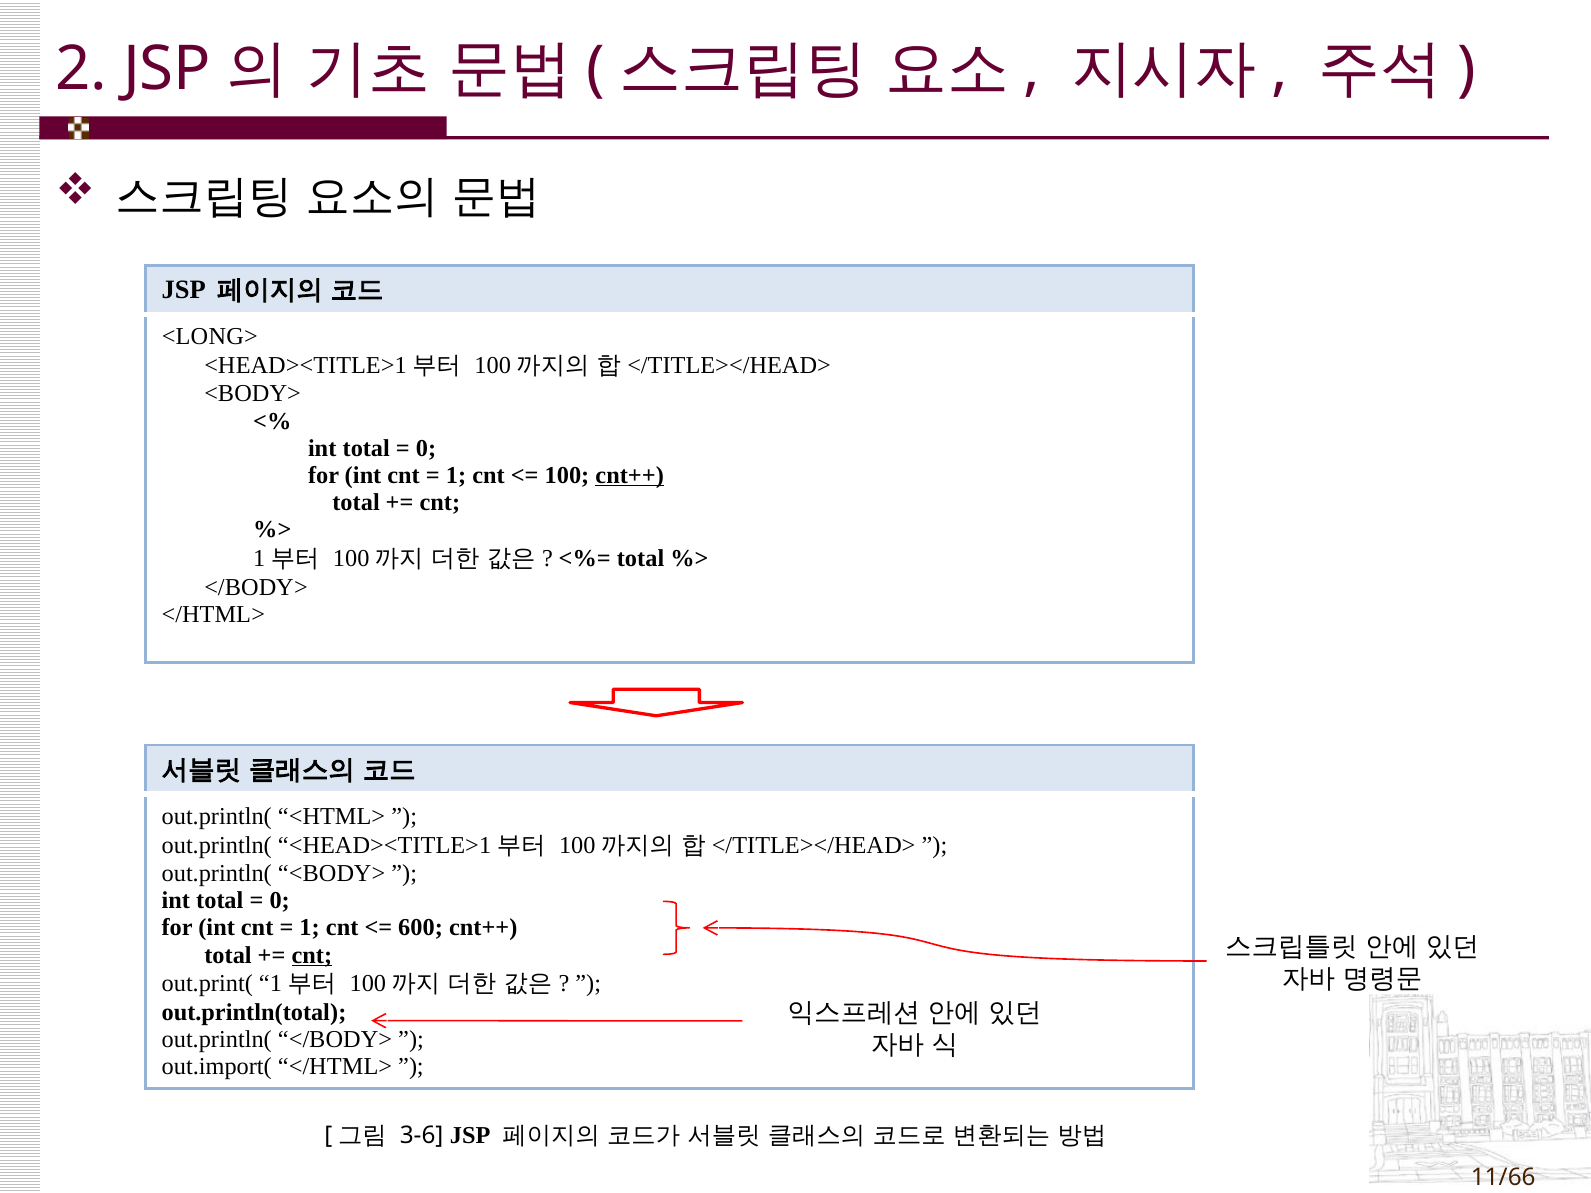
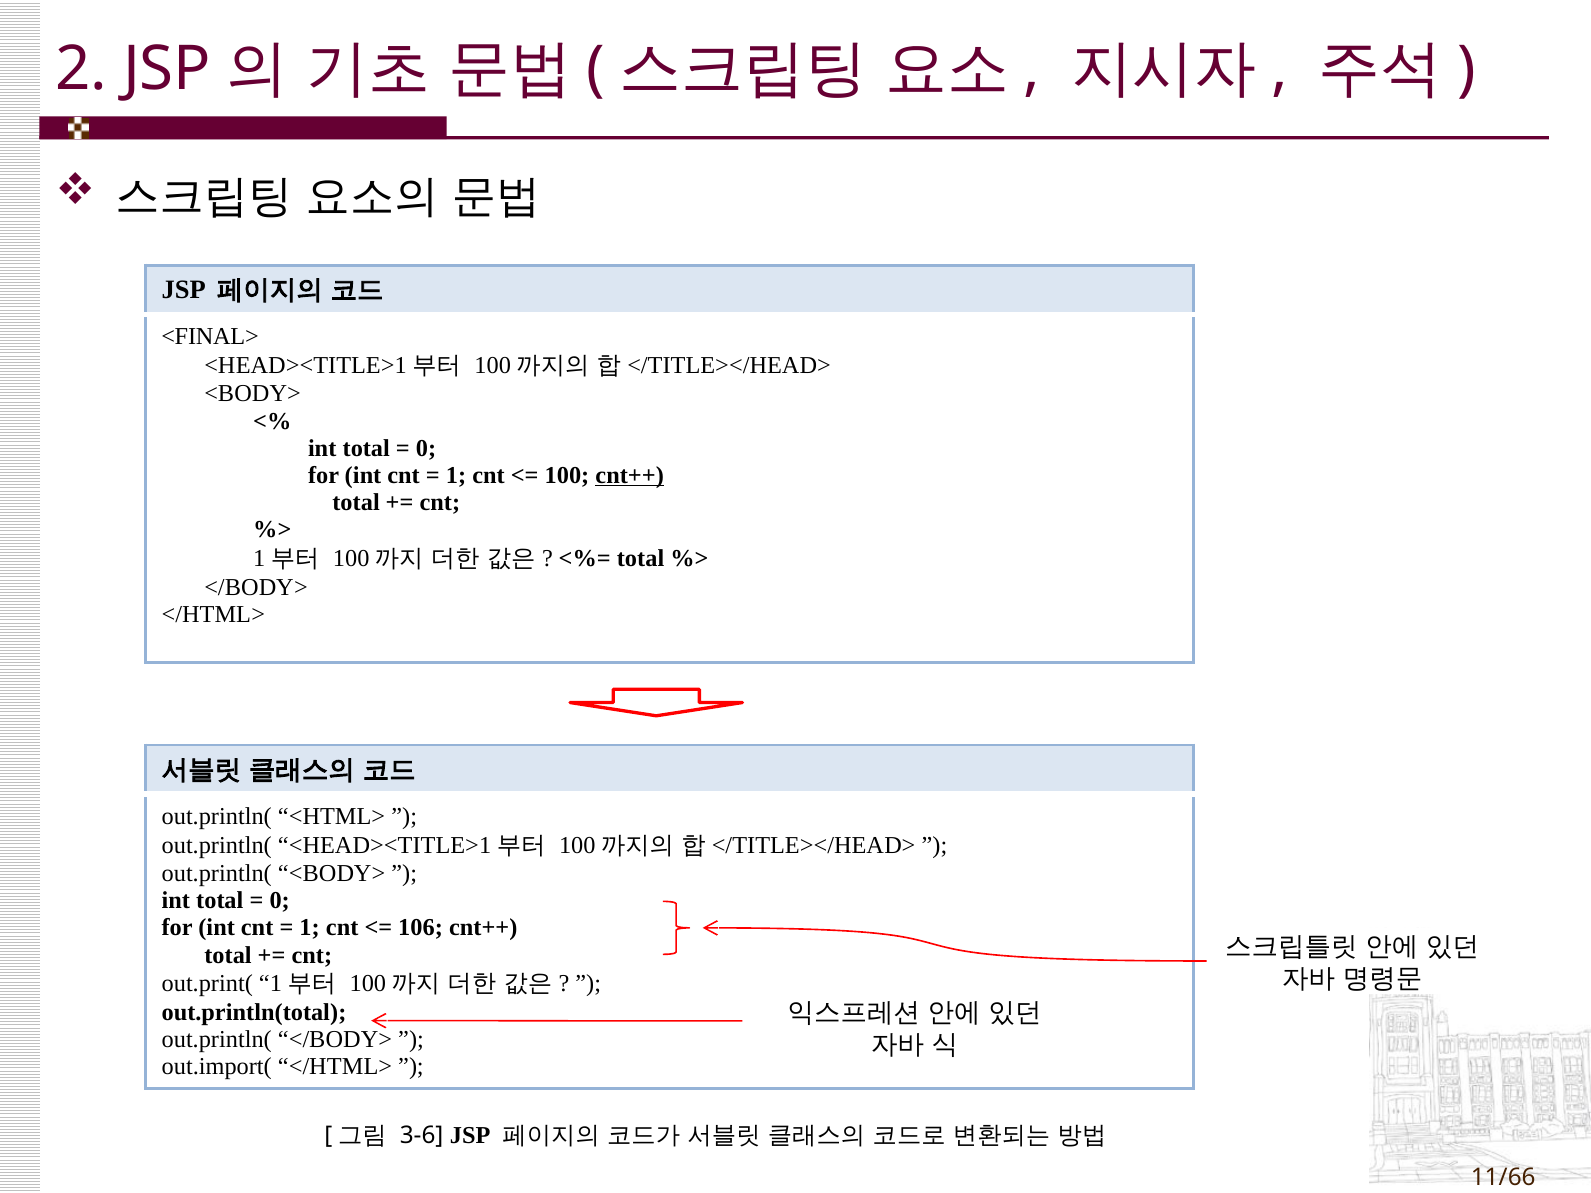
<LONG>: <LONG> -> <FINAL>
600: 600 -> 106
cnt at (312, 955) underline: present -> none
